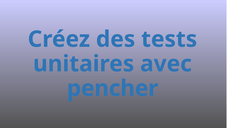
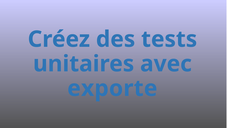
pencher: pencher -> exporte
